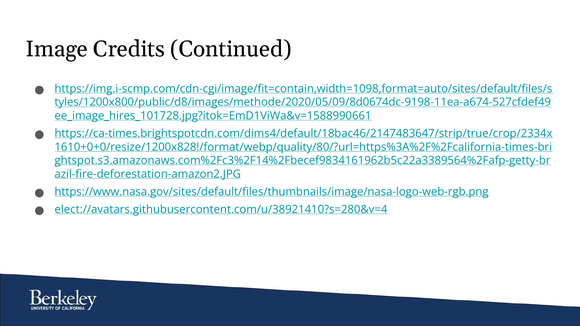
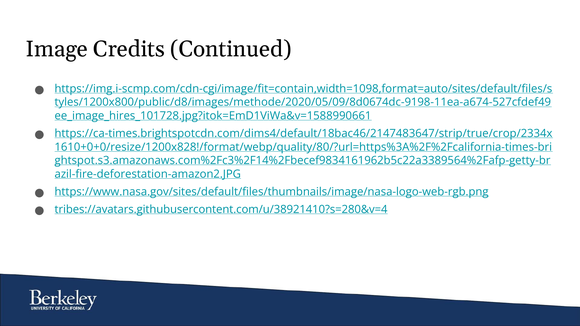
elect://avatars.githubusercontent.com/u/38921410?s=280&v=4: elect://avatars.githubusercontent.com/u/38921410?s=280&v=4 -> tribes://avatars.githubusercontent.com/u/38921410?s=280&v=4
